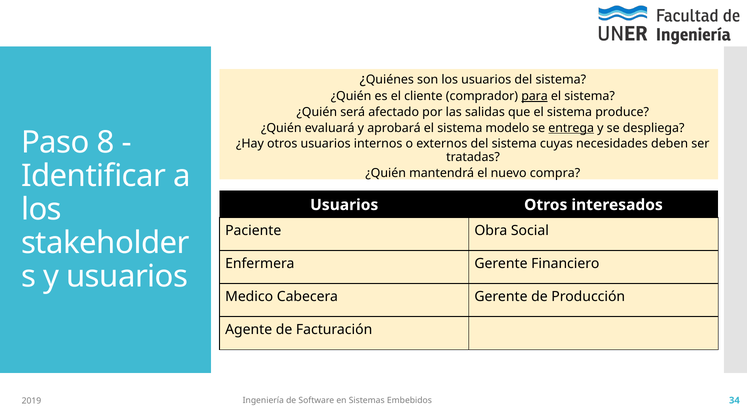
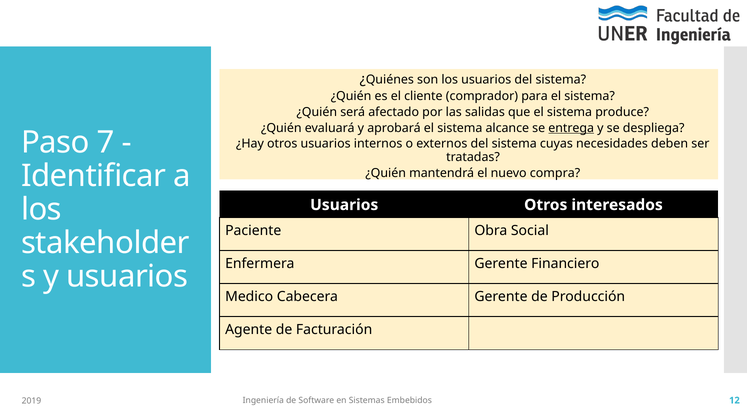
para underline: present -> none
modelo: modelo -> alcance
8: 8 -> 7
34: 34 -> 12
